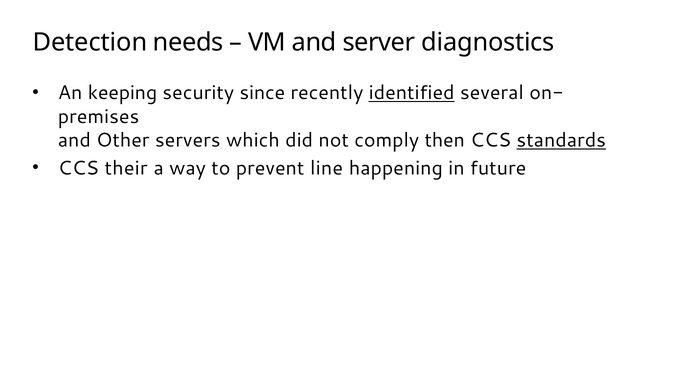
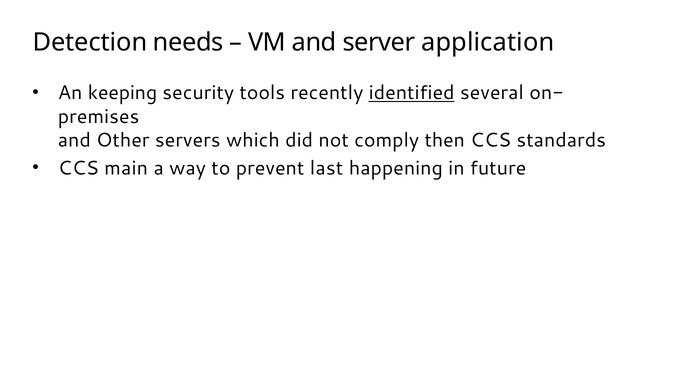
diagnostics: diagnostics -> application
since: since -> tools
standards underline: present -> none
their: their -> main
line: line -> last
